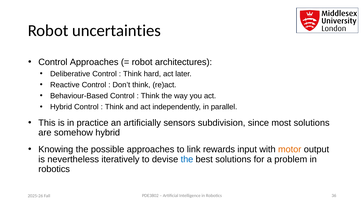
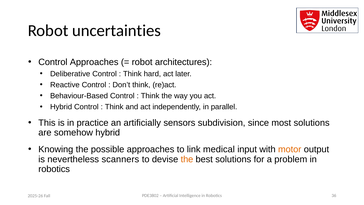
rewards: rewards -> medical
iteratively: iteratively -> scanners
the at (187, 159) colour: blue -> orange
